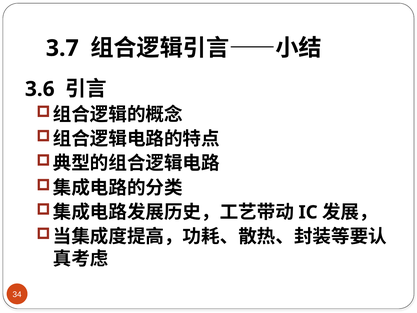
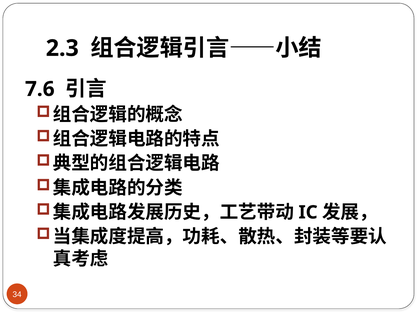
3.7: 3.7 -> 2.3
3.6: 3.6 -> 7.6
